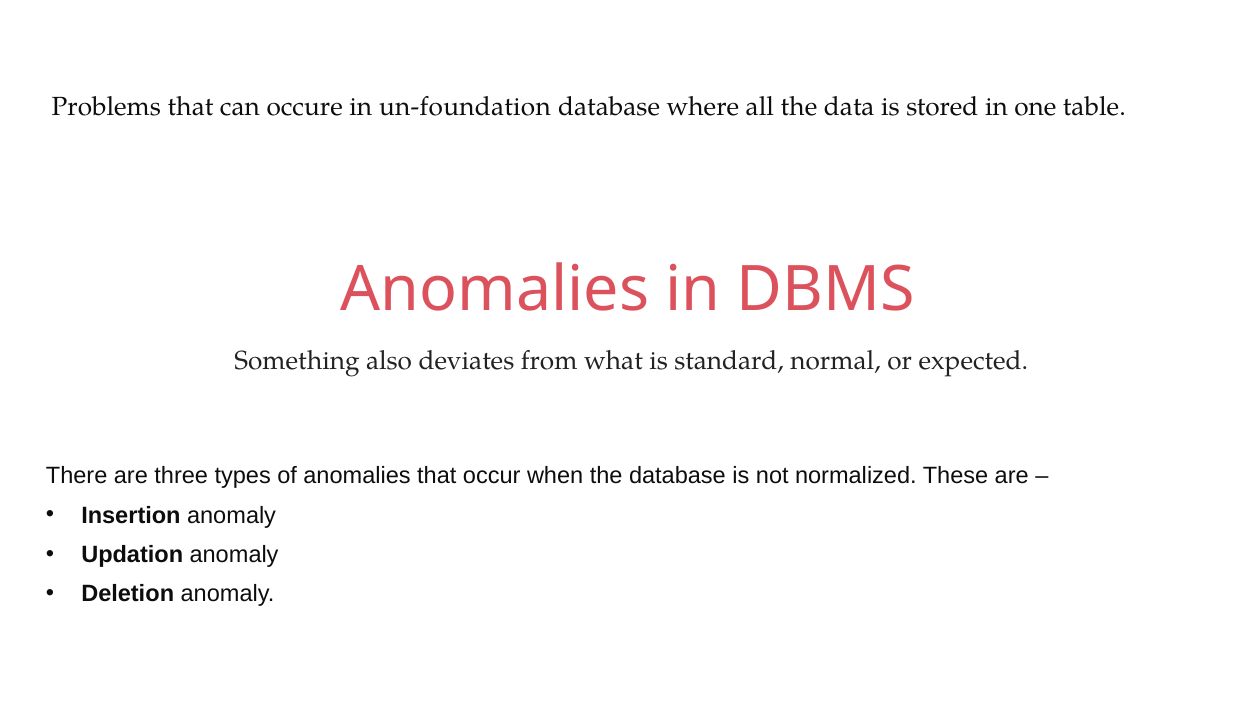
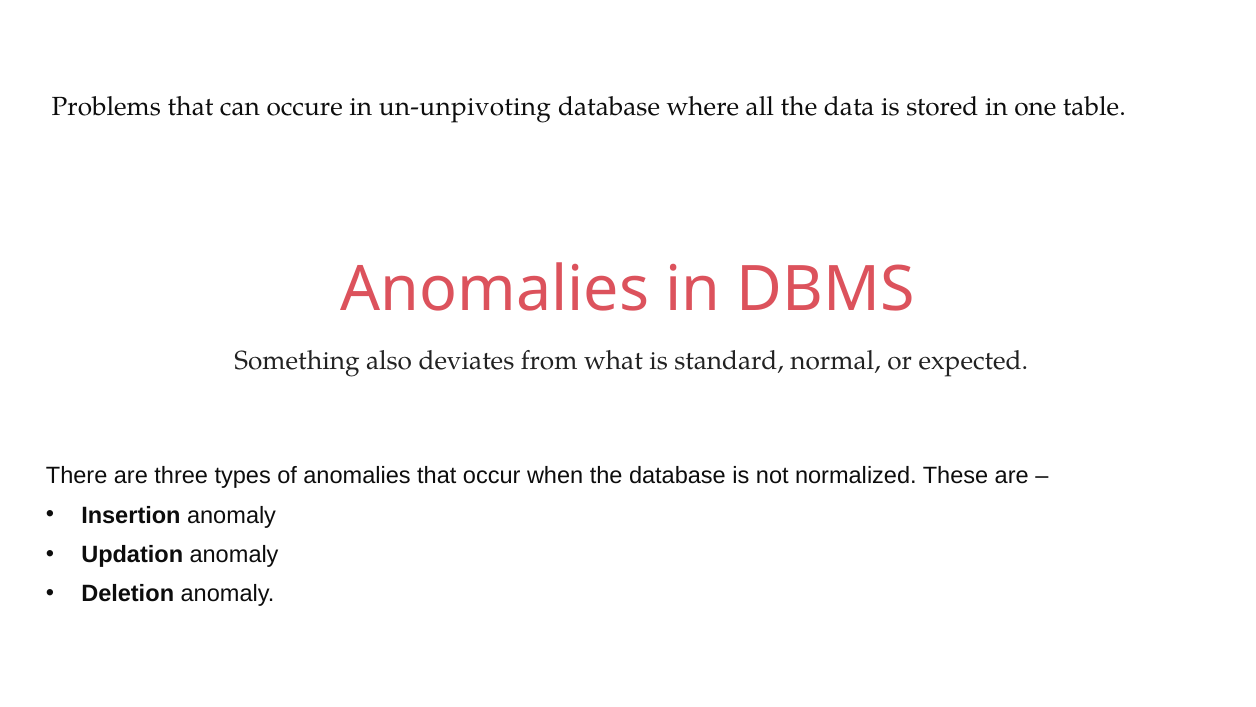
un-foundation: un-foundation -> un-unpivoting
